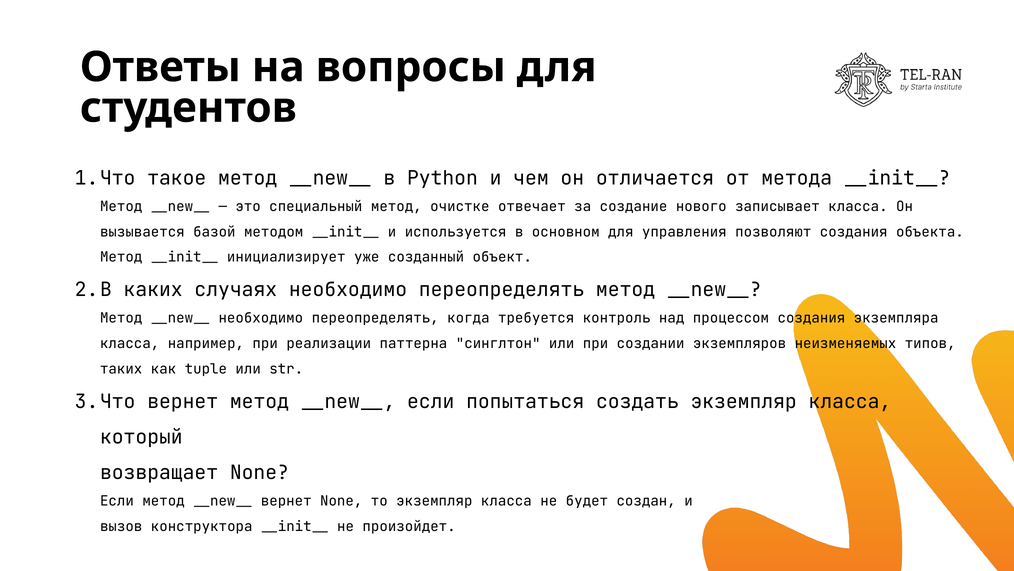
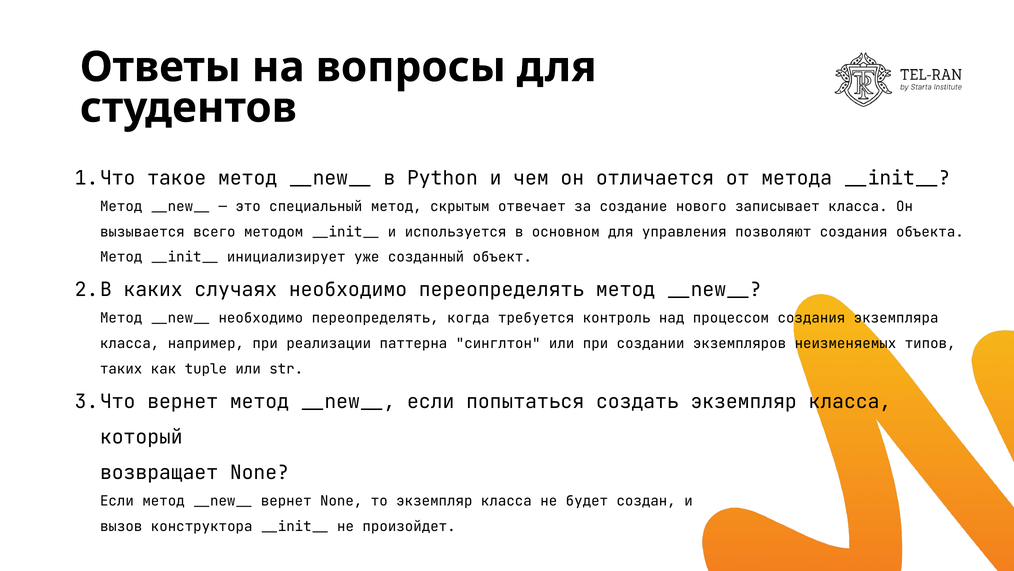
очистке: очистке -> скрытым
базой: базой -> всего
